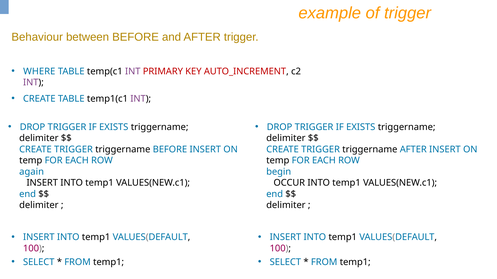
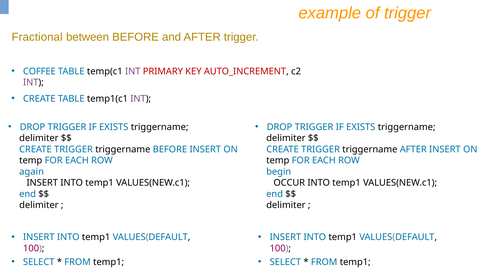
Behaviour: Behaviour -> Fractional
WHERE: WHERE -> COFFEE
